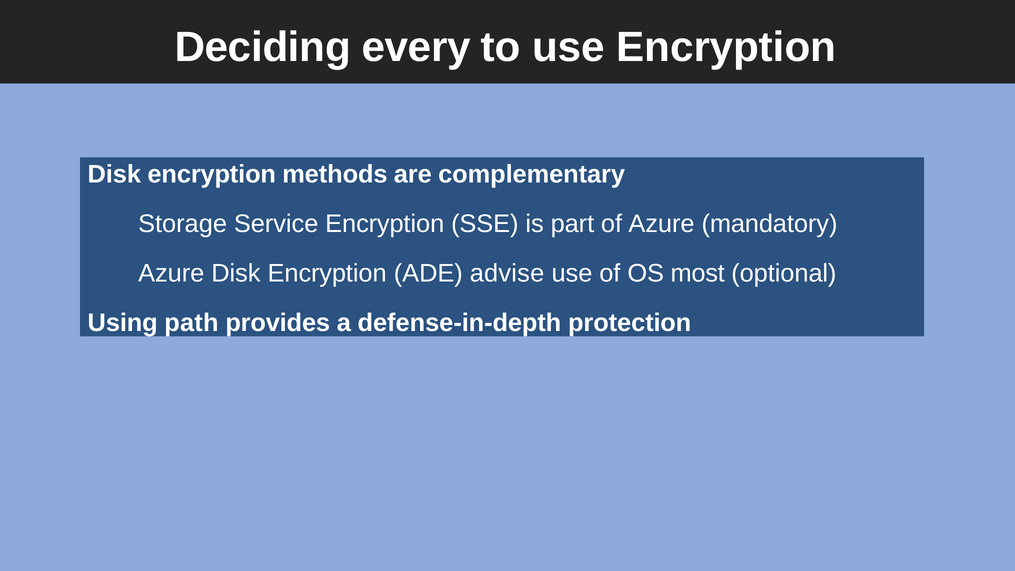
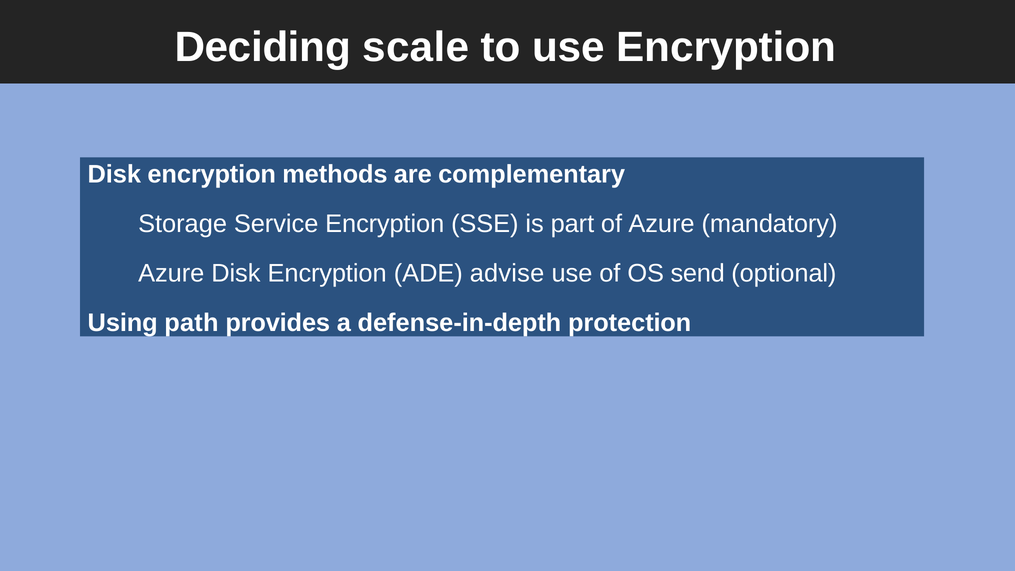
every: every -> scale
most: most -> send
